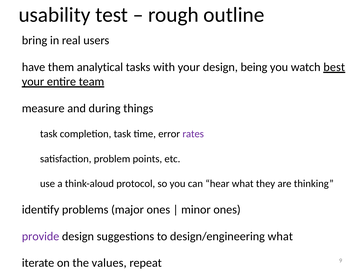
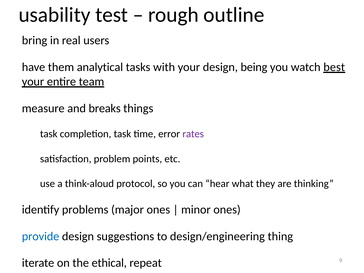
during: during -> breaks
provide colour: purple -> blue
design/engineering what: what -> thing
values: values -> ethical
